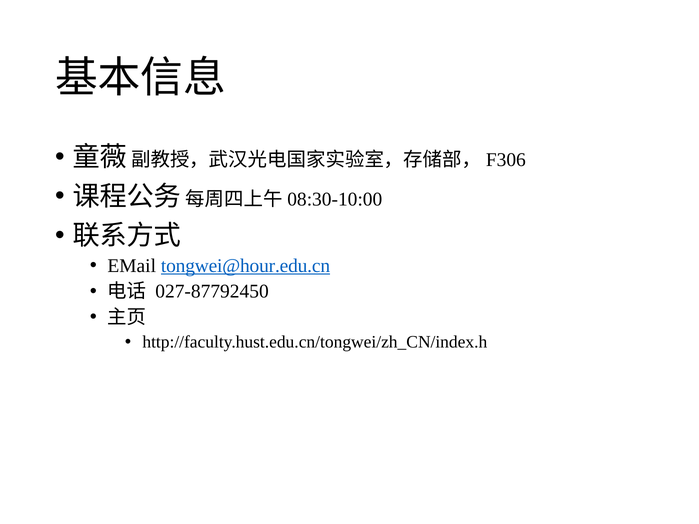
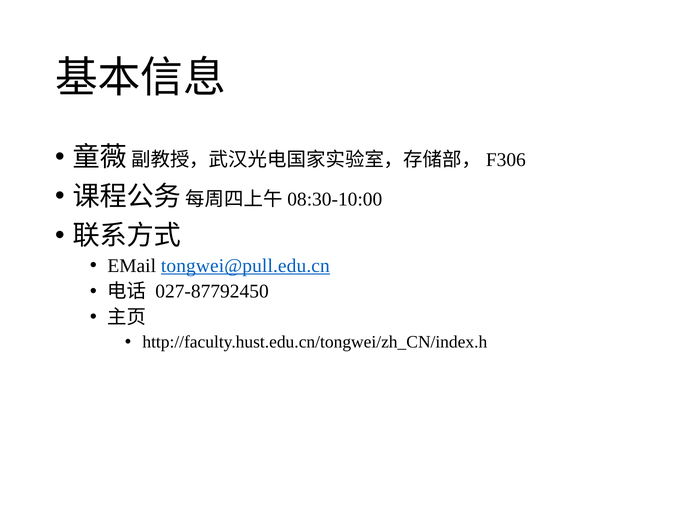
tongwei@hour.edu.cn: tongwei@hour.edu.cn -> tongwei@pull.edu.cn
